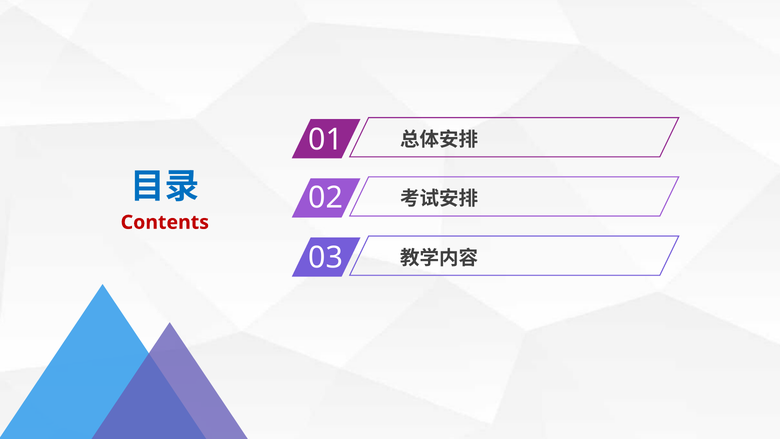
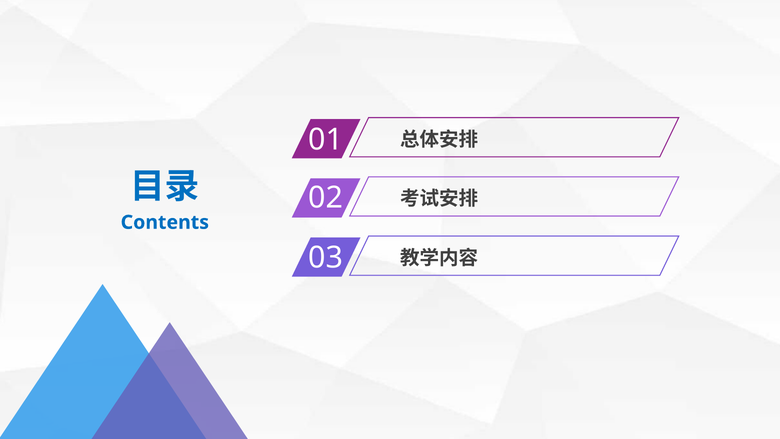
Contents colour: red -> blue
